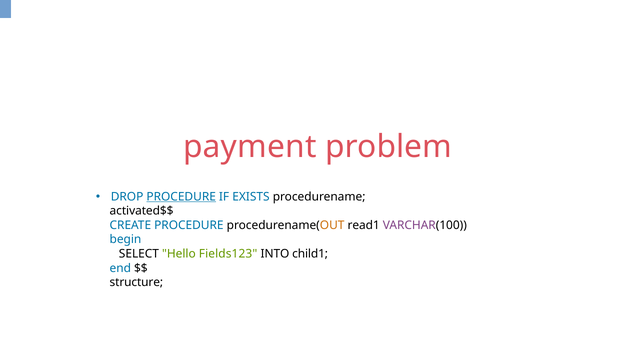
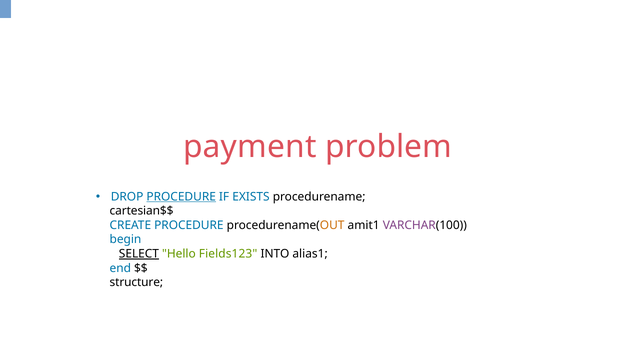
activated$$: activated$$ -> cartesian$$
read1: read1 -> amit1
SELECT underline: none -> present
child1: child1 -> alias1
